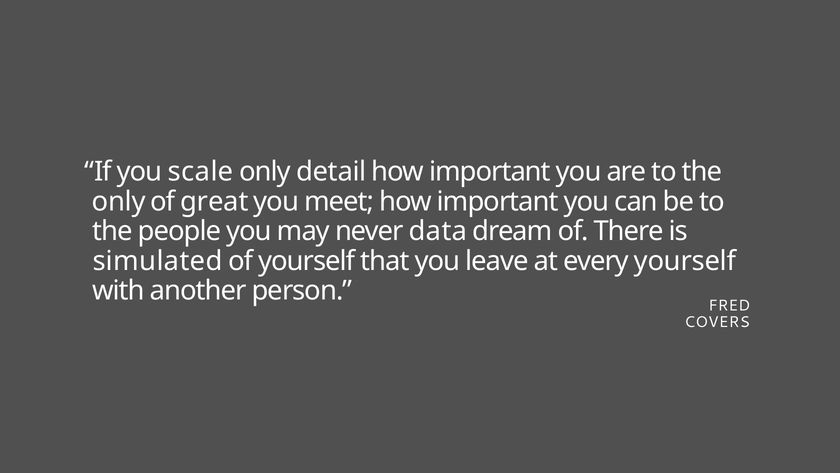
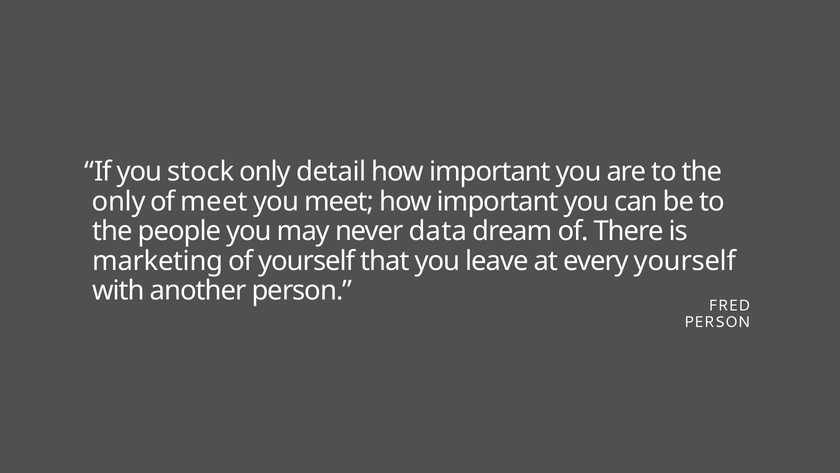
scale: scale -> stock
of great: great -> meet
simulated: simulated -> marketing
COVERS at (717, 322): COVERS -> PERSON
